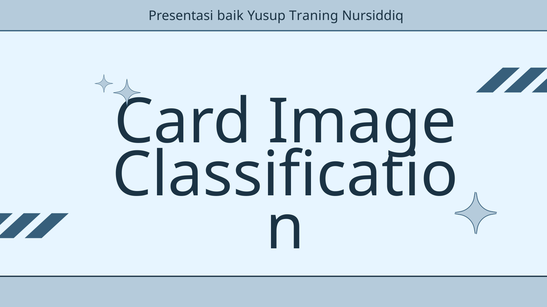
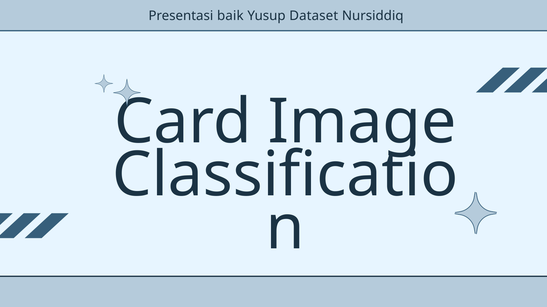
Traning: Traning -> Dataset
